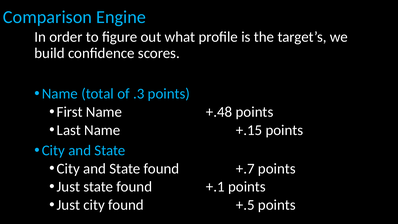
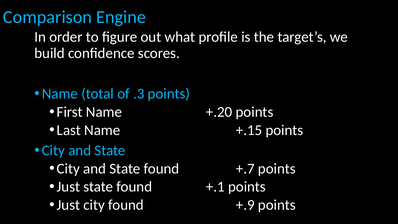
+.48: +.48 -> +.20
+.5: +.5 -> +.9
